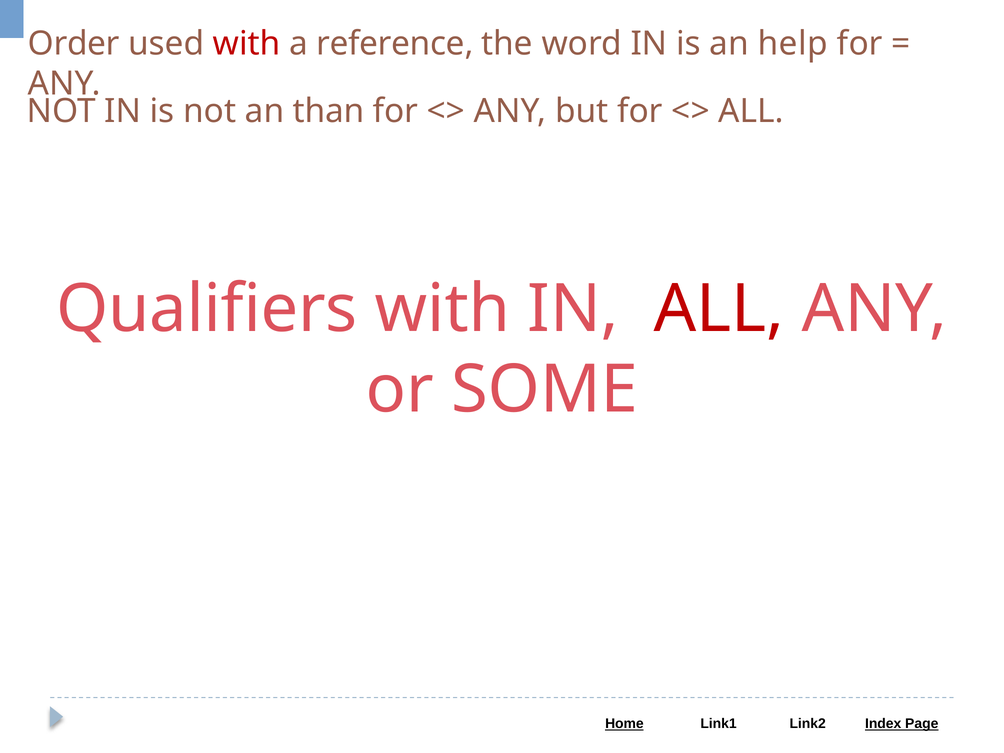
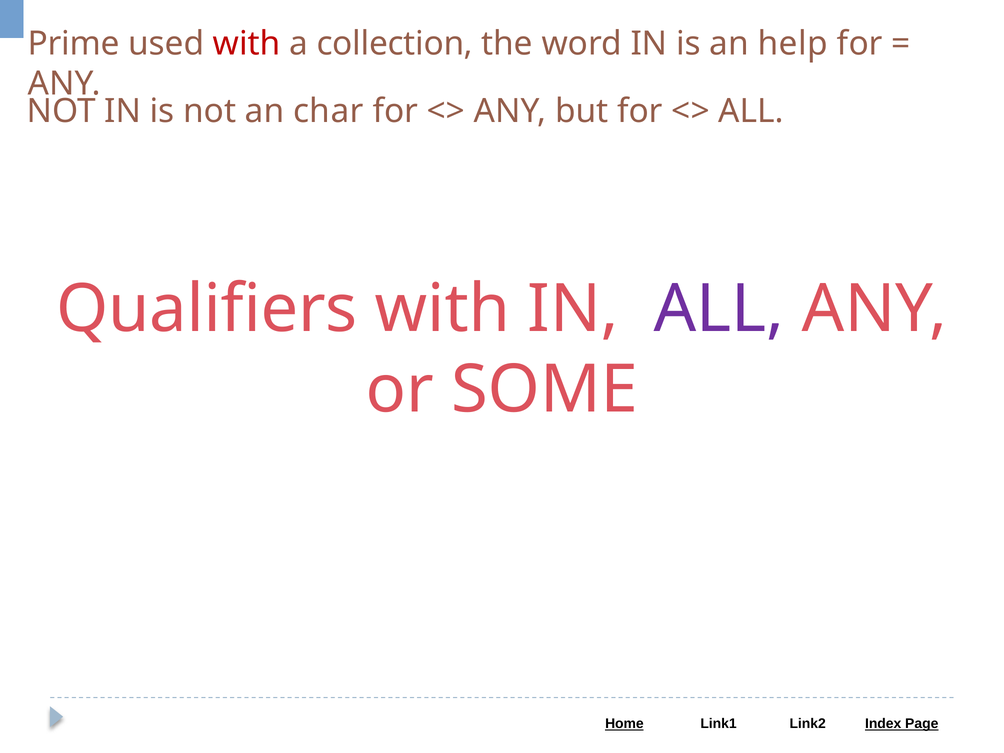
Order: Order -> Prime
reference: reference -> collection
than: than -> char
ALL at (719, 309) colour: red -> purple
